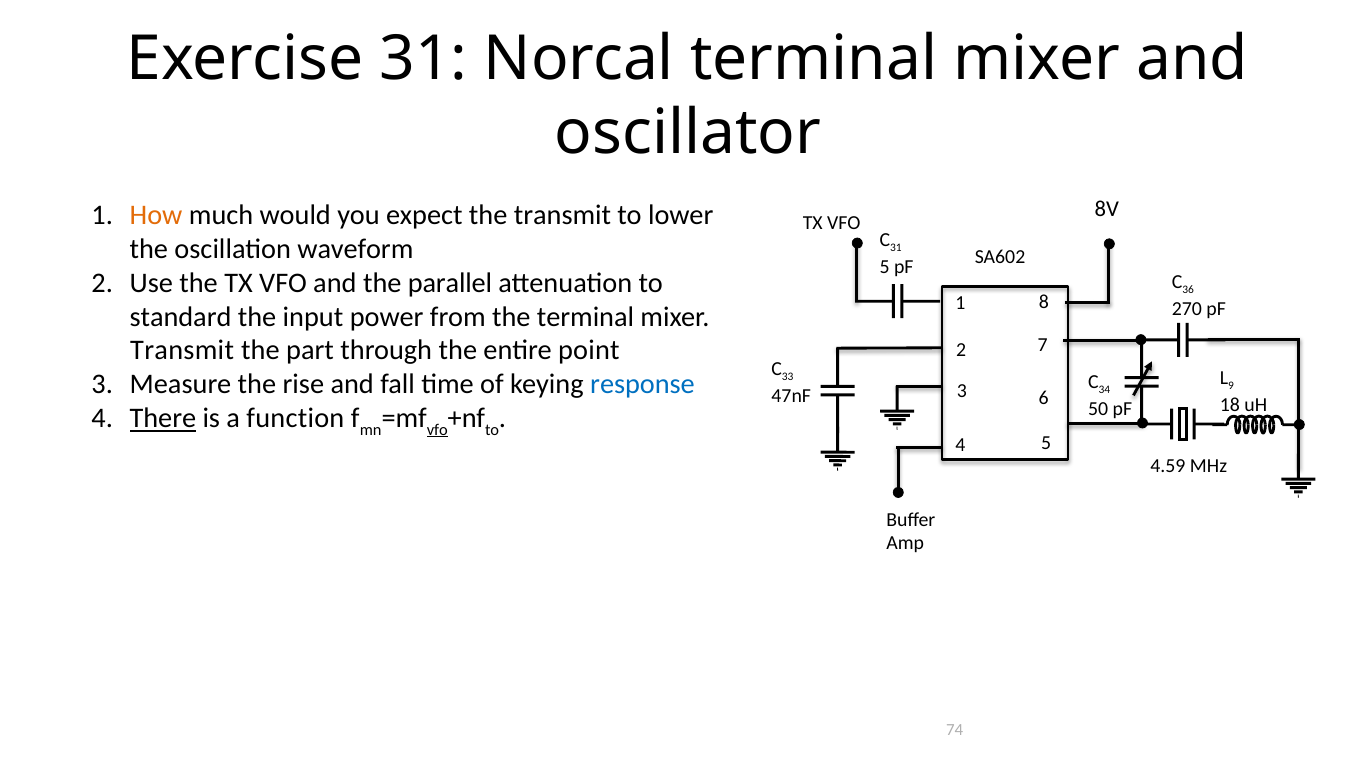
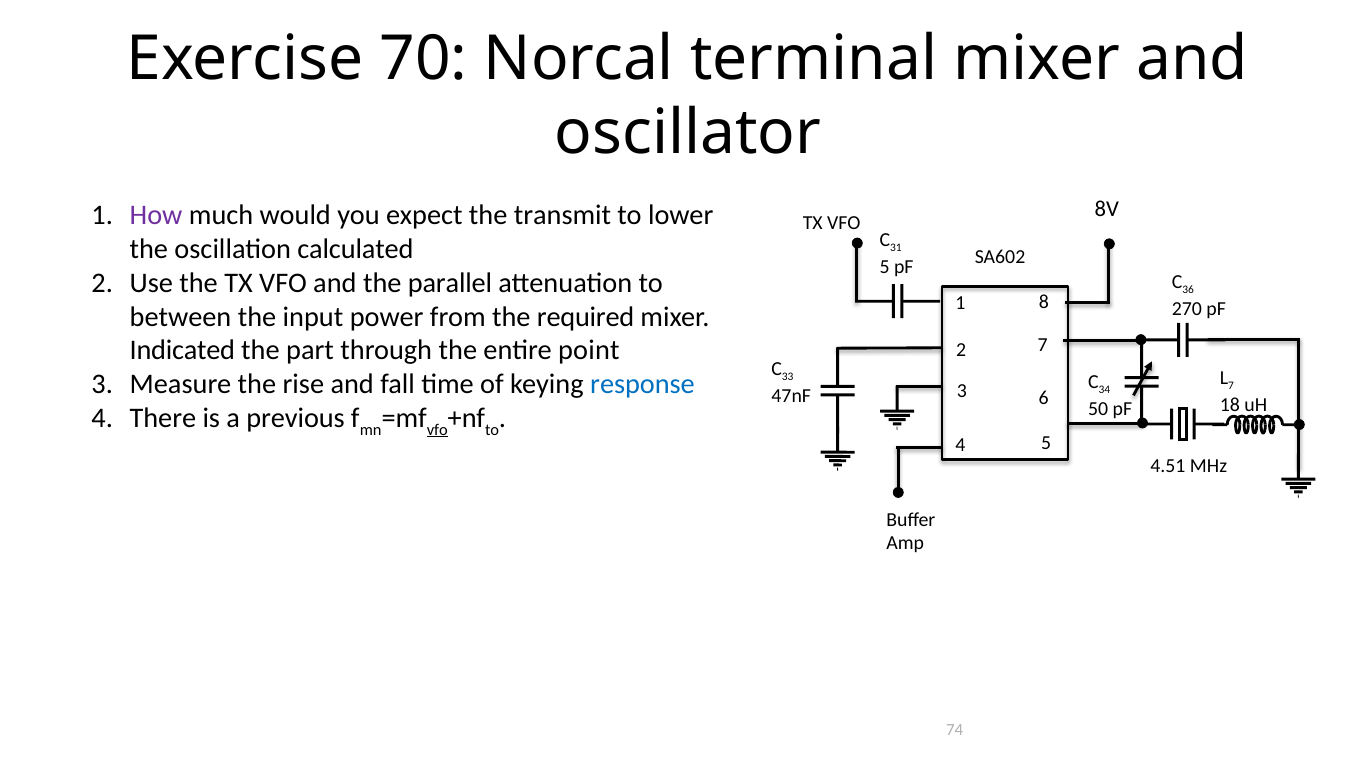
Exercise 31: 31 -> 70
How colour: orange -> purple
waveform: waveform -> calculated
standard: standard -> between
the terminal: terminal -> required
Transmit at (182, 351): Transmit -> Indicated
9 at (1231, 386): 9 -> 7
There underline: present -> none
function: function -> previous
4.59: 4.59 -> 4.51
